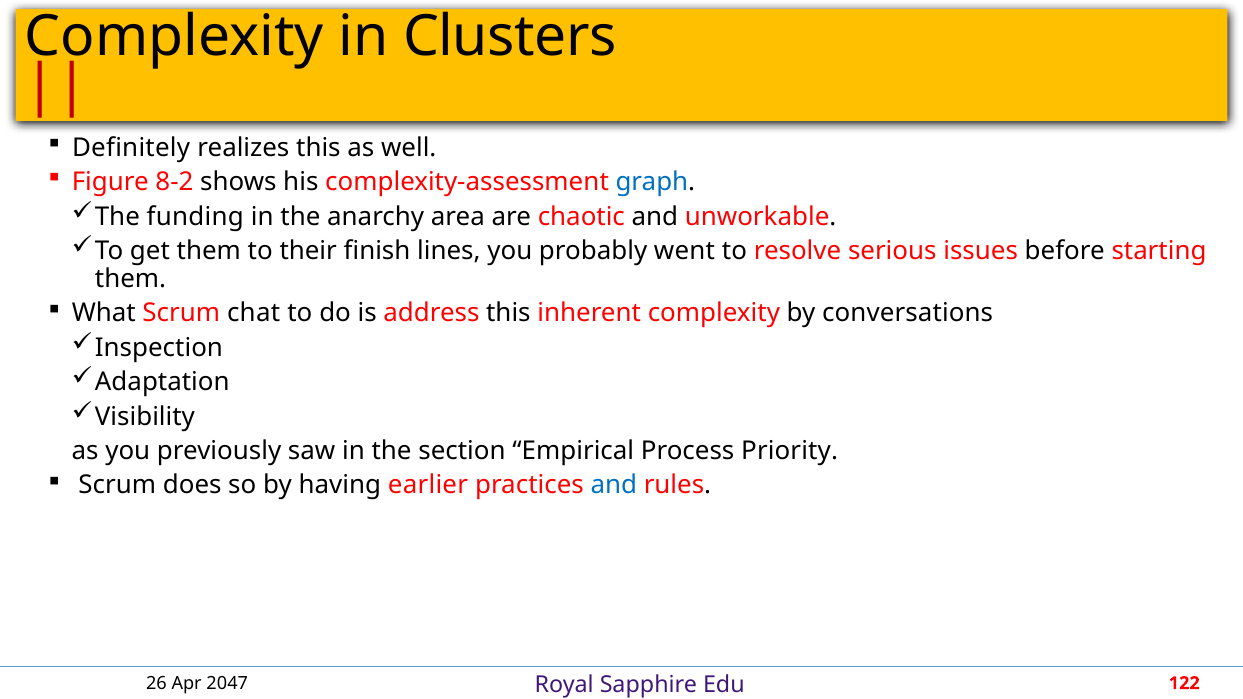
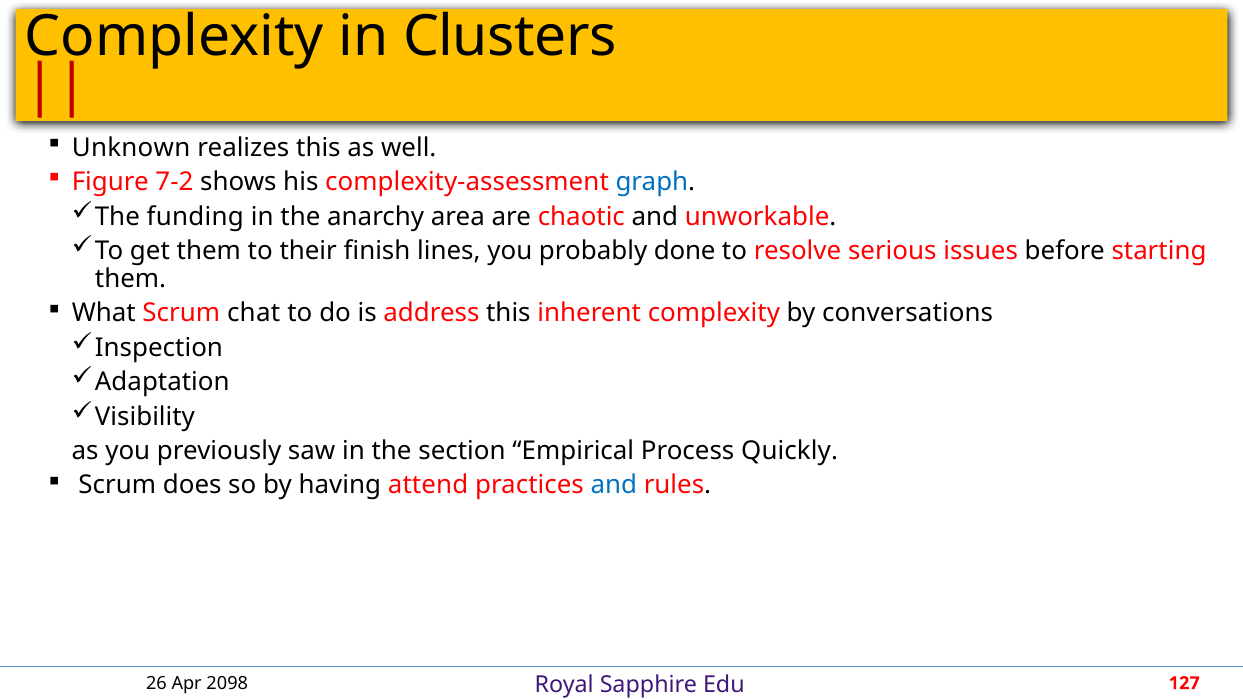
Definitely: Definitely -> Unknown
8-2: 8-2 -> 7-2
went: went -> done
Priority: Priority -> Quickly
earlier: earlier -> attend
2047: 2047 -> 2098
122: 122 -> 127
